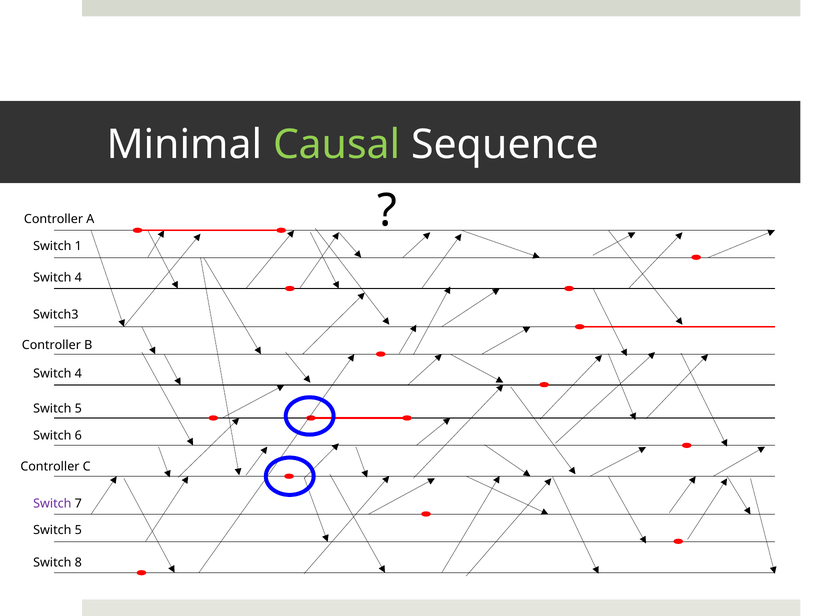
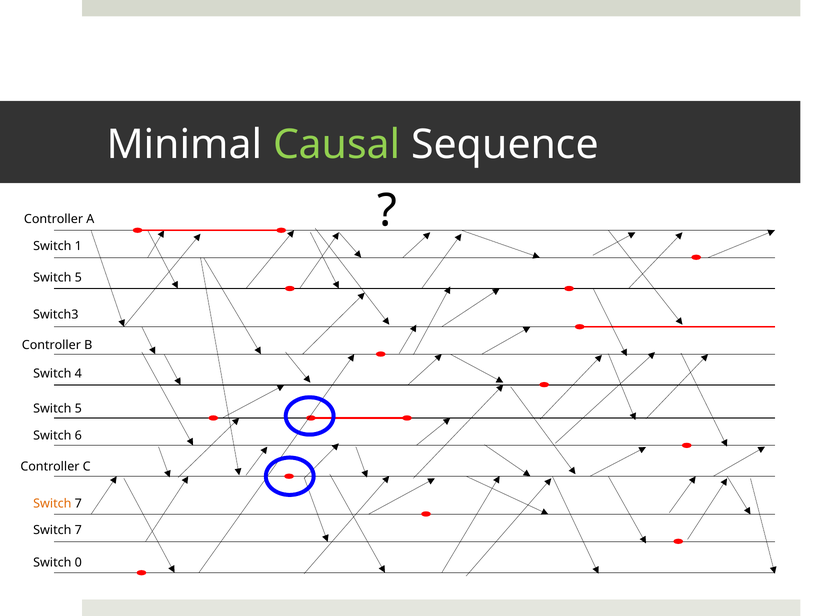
4 at (78, 277): 4 -> 5
Switch at (52, 503) colour: purple -> orange
5 at (78, 530): 5 -> 7
8: 8 -> 0
